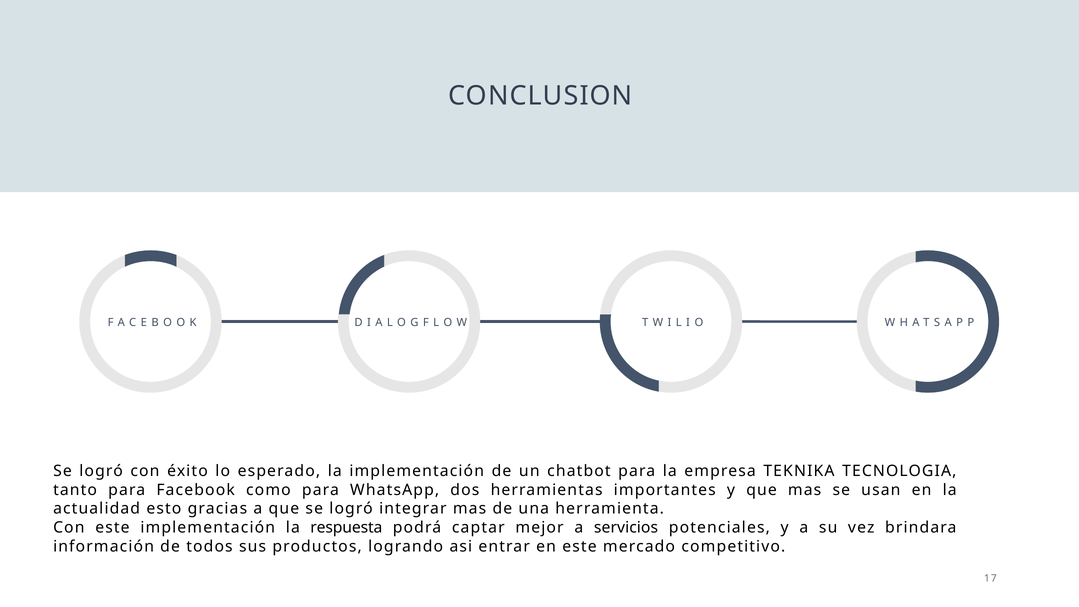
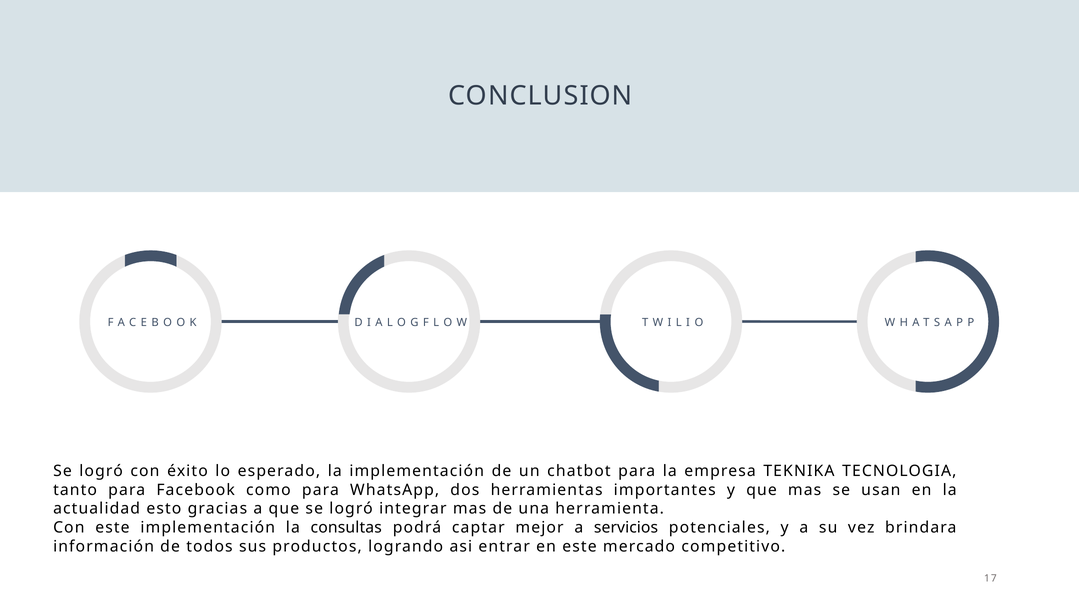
respuesta: respuesta -> consultas
